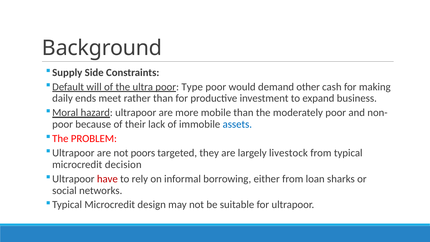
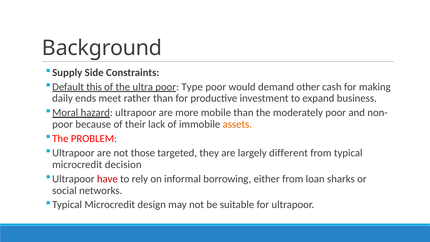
will: will -> this
assets colour: blue -> orange
poors: poors -> those
livestock: livestock -> different
